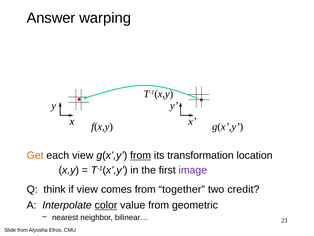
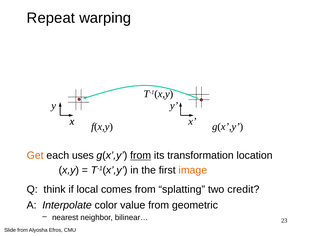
Answer: Answer -> Repeat
each view: view -> uses
image colour: purple -> orange
if view: view -> local
together: together -> splatting
color underline: present -> none
